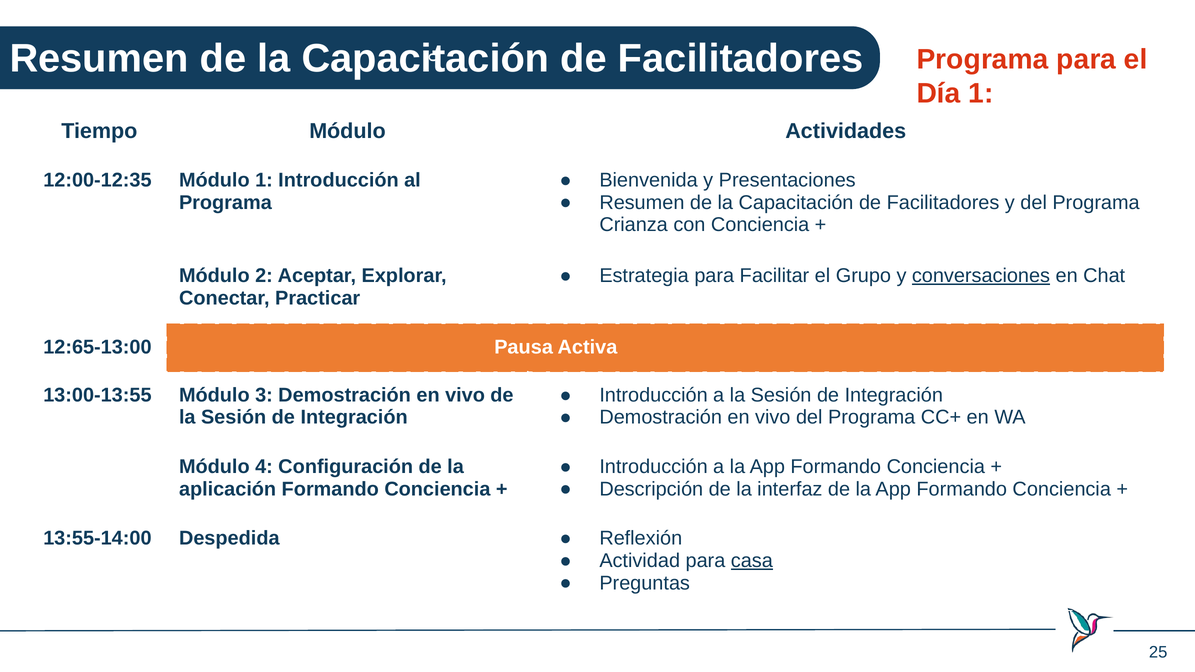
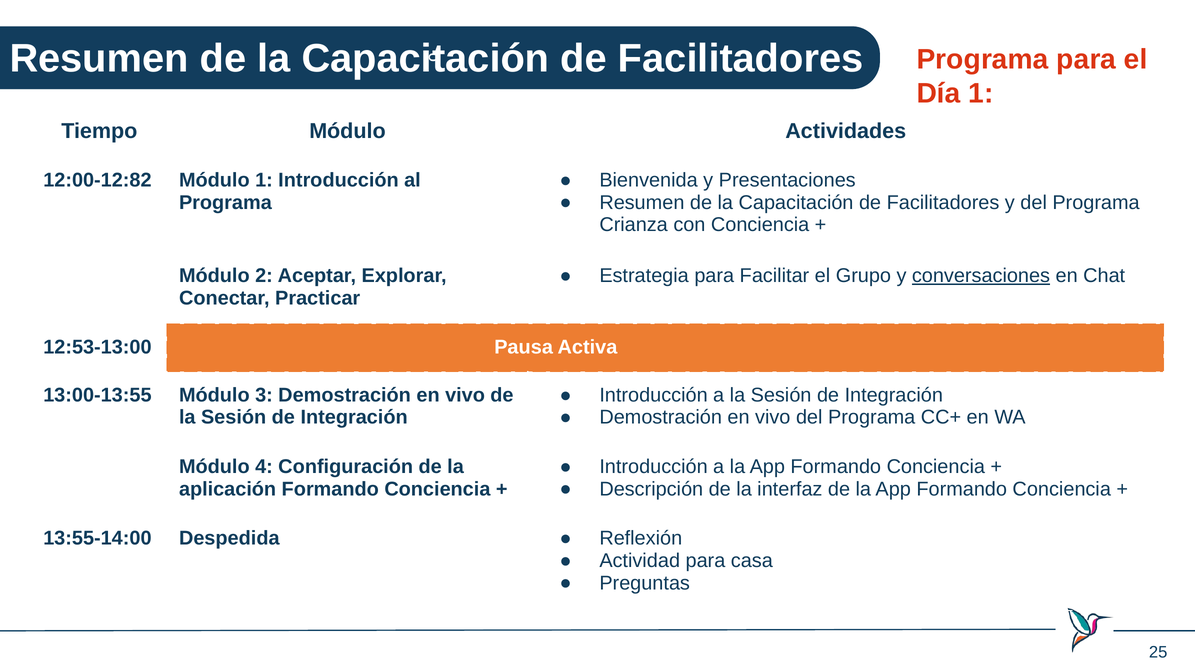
12:00-12:35: 12:00-12:35 -> 12:00-12:82
12:65-13:00: 12:65-13:00 -> 12:53-13:00
casa underline: present -> none
